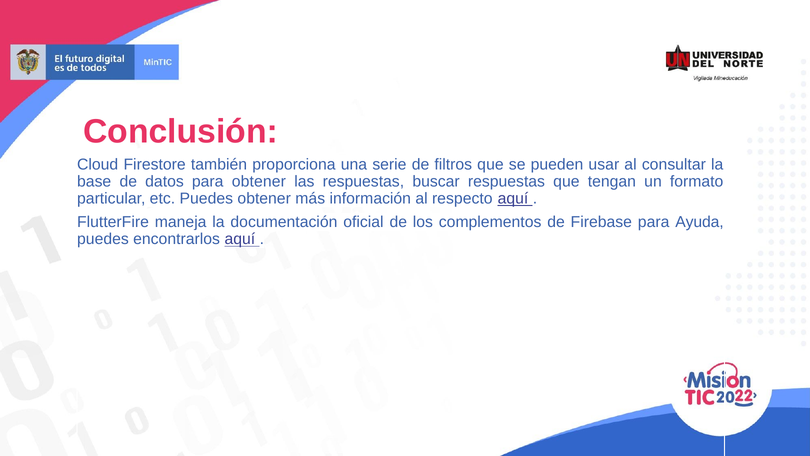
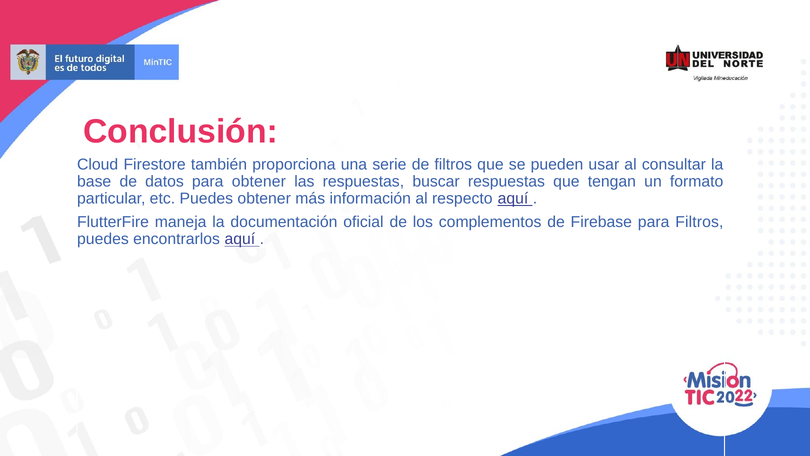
para Ayuda: Ayuda -> Filtros
